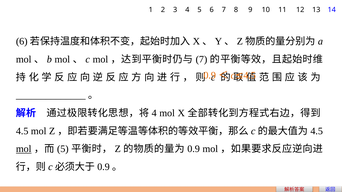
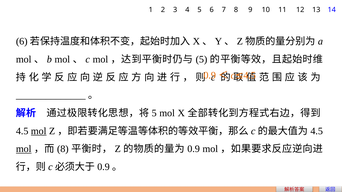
7 at (201, 59): 7 -> 5
4 at (154, 113): 4 -> 5
mol at (39, 131) underline: none -> present
5 at (63, 149): 5 -> 8
